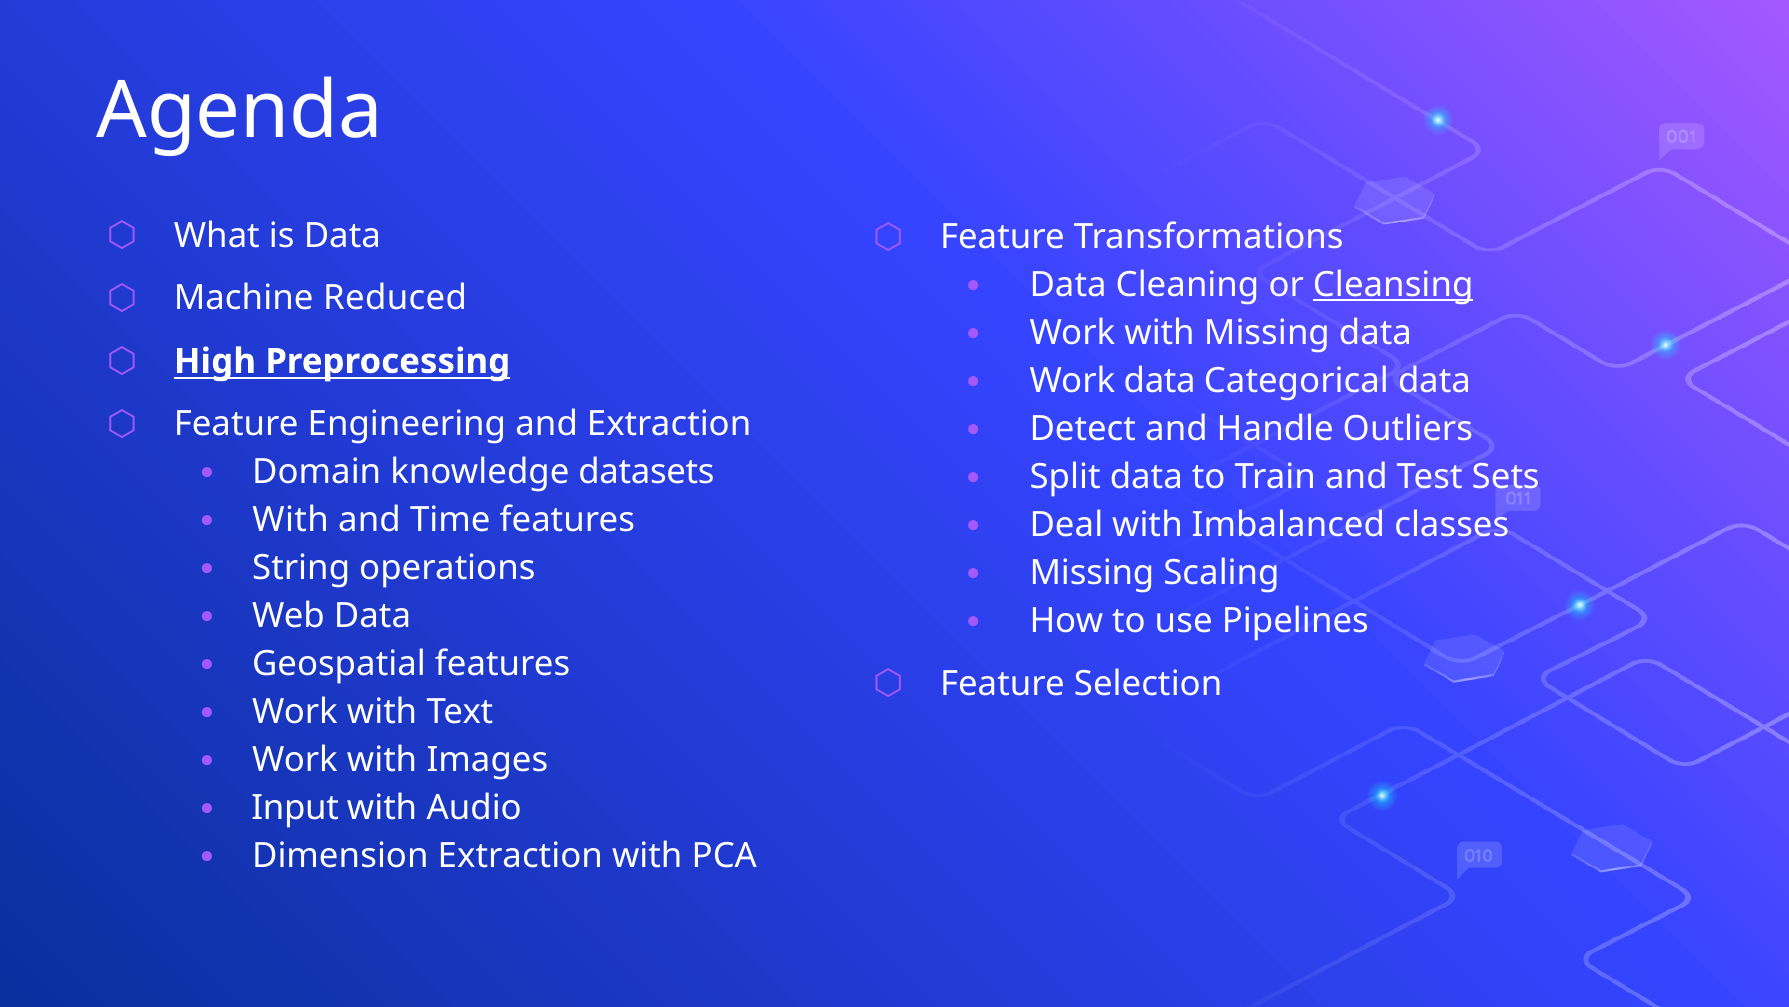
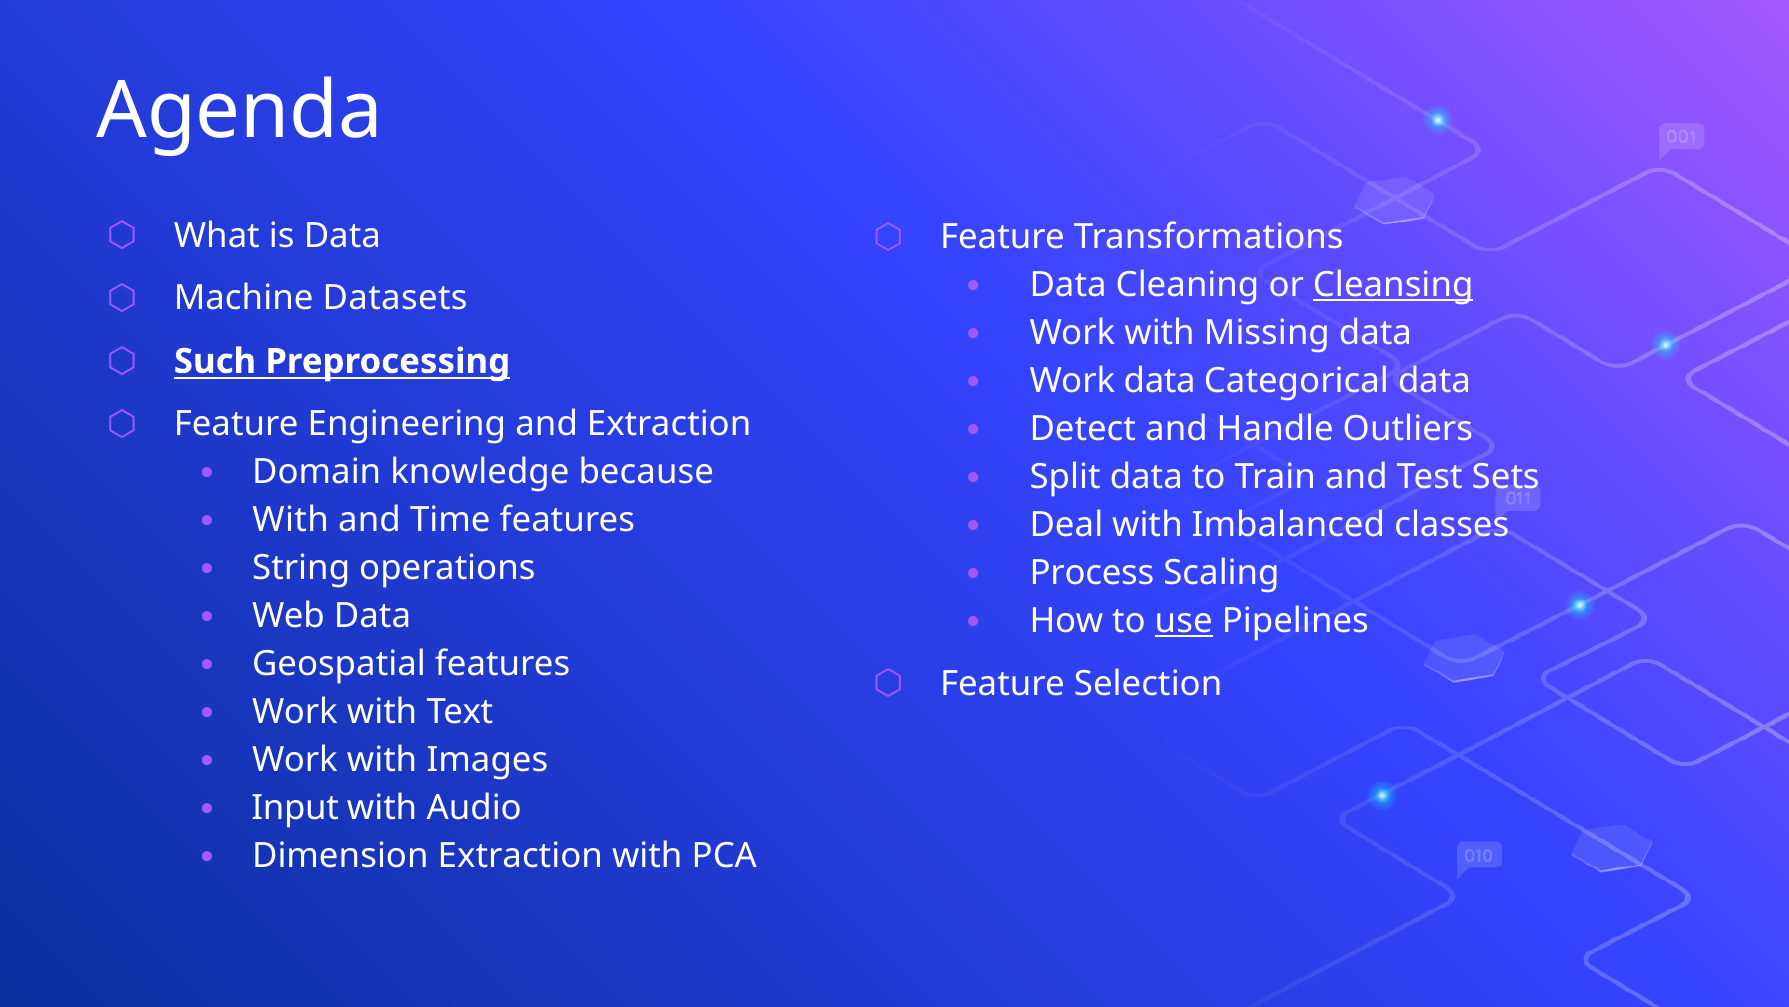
Reduced: Reduced -> Datasets
High: High -> Such
datasets: datasets -> because
Missing at (1092, 573): Missing -> Process
use underline: none -> present
